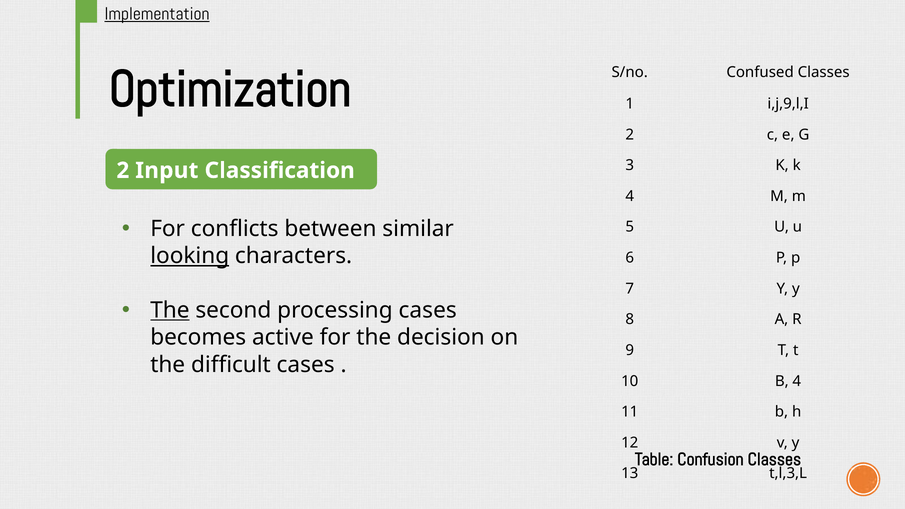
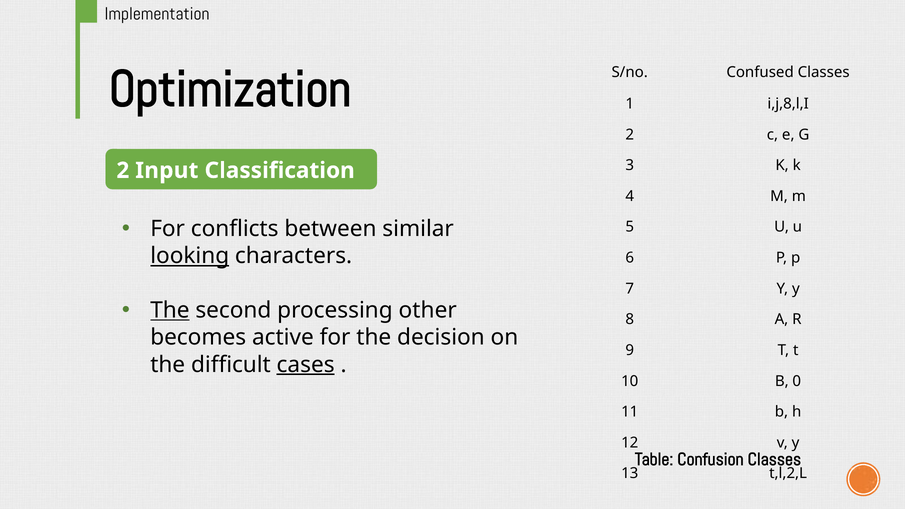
Implementation underline: present -> none
i,j,9,l,I: i,j,9,l,I -> i,j,8,l,I
processing cases: cases -> other
cases at (306, 365) underline: none -> present
B 4: 4 -> 0
t,l,3,L: t,l,3,L -> t,l,2,L
